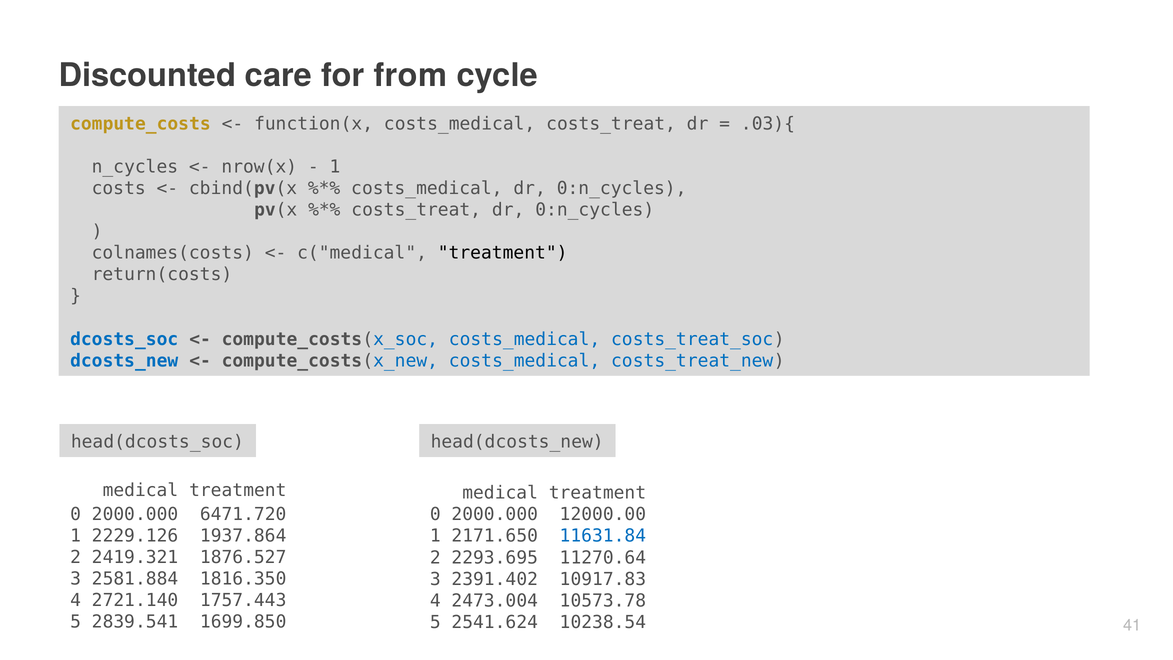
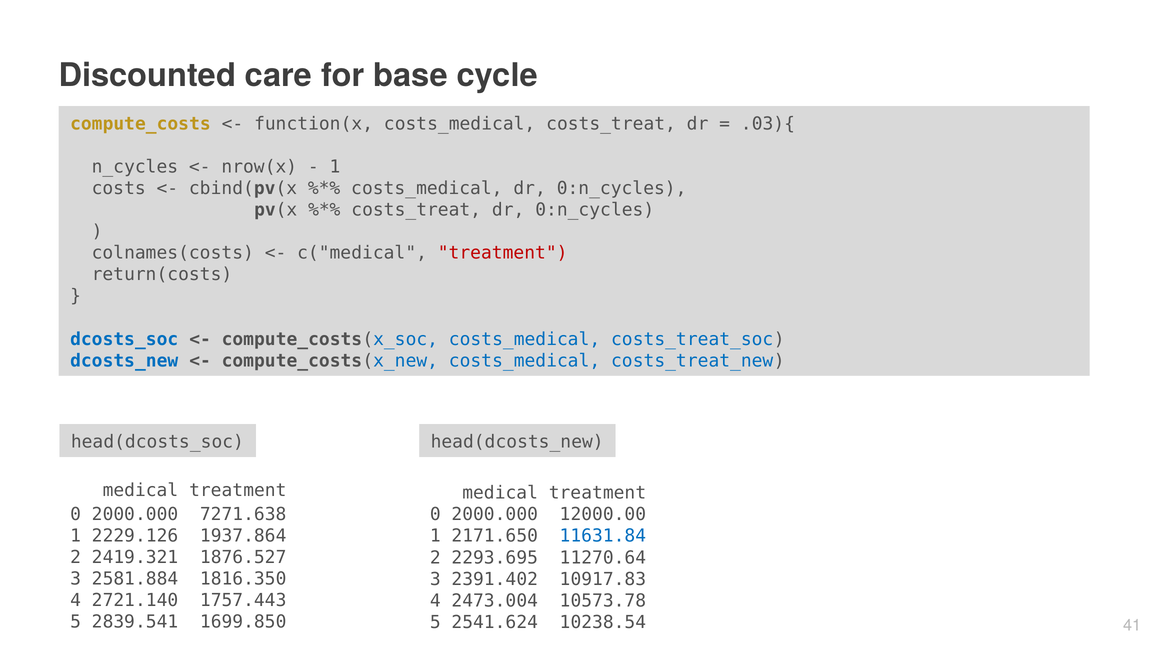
from: from -> base
treatment at (503, 253) colour: black -> red
6471.720: 6471.720 -> 7271.638
